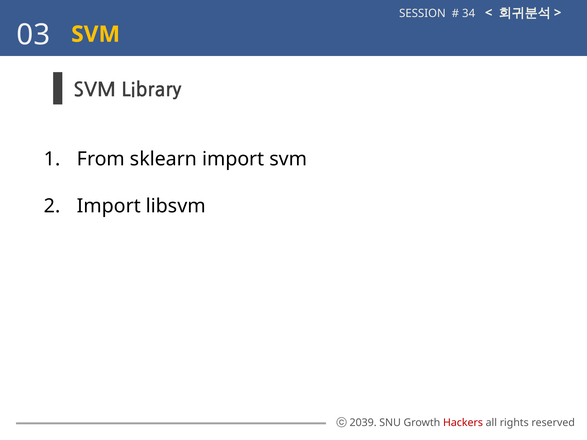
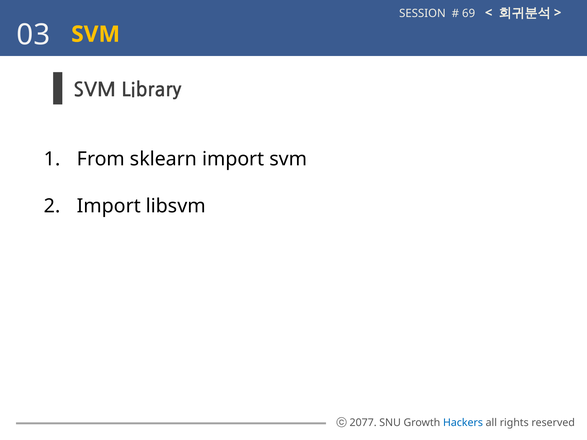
34: 34 -> 69
2039: 2039 -> 2077
Hackers colour: red -> blue
